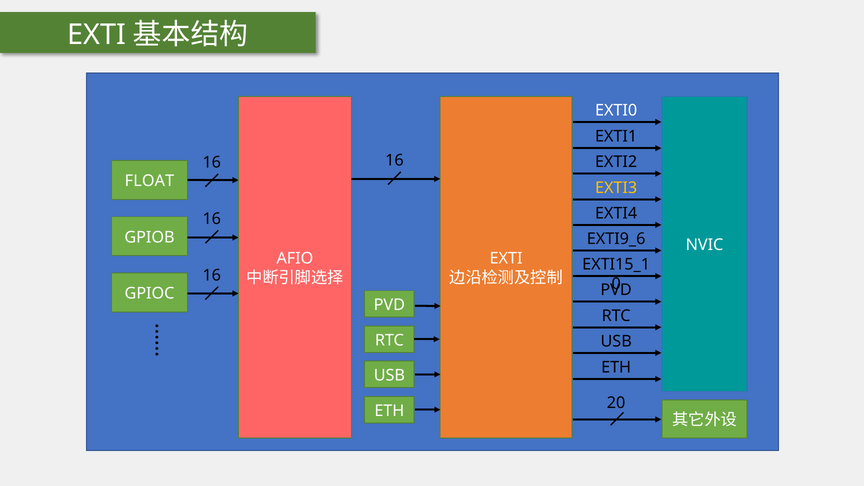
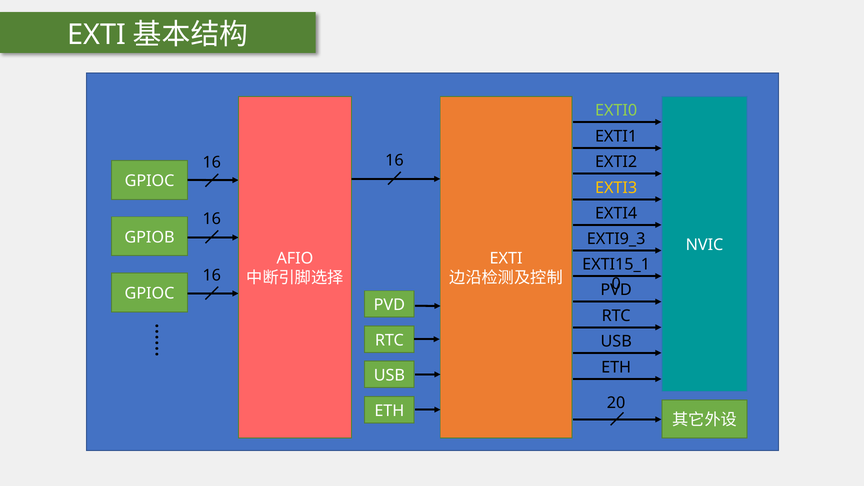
EXTI0 colour: white -> light green
FLOAT at (149, 181): FLOAT -> GPIOC
EXTI9_6: EXTI9_6 -> EXTI9_3
